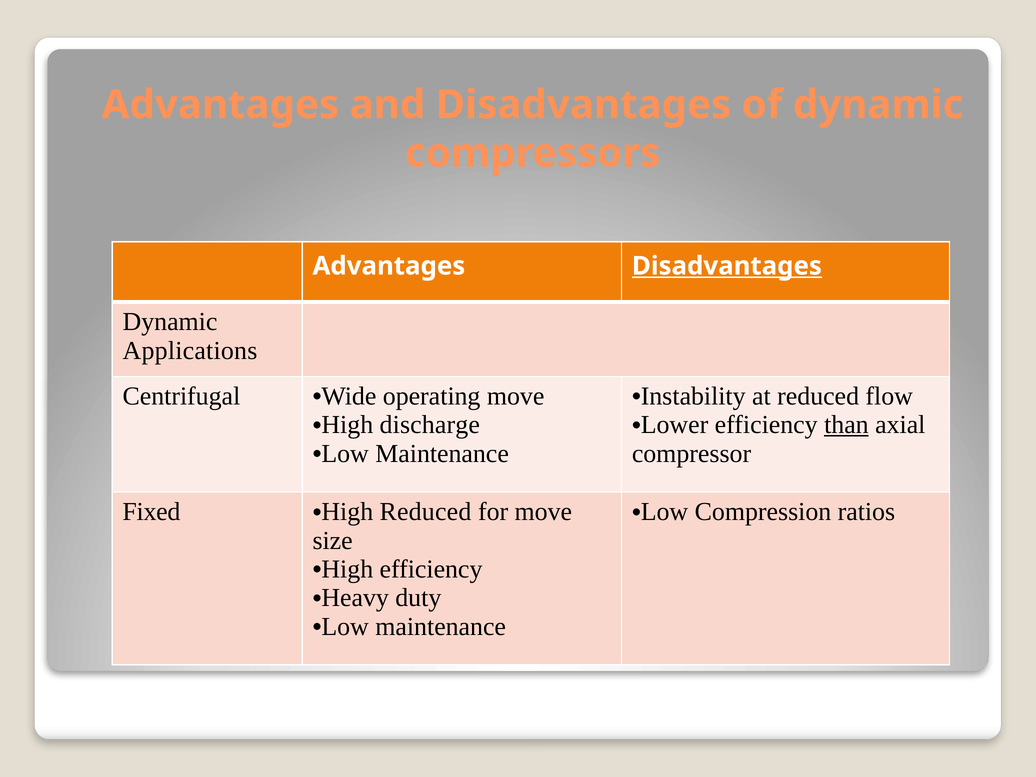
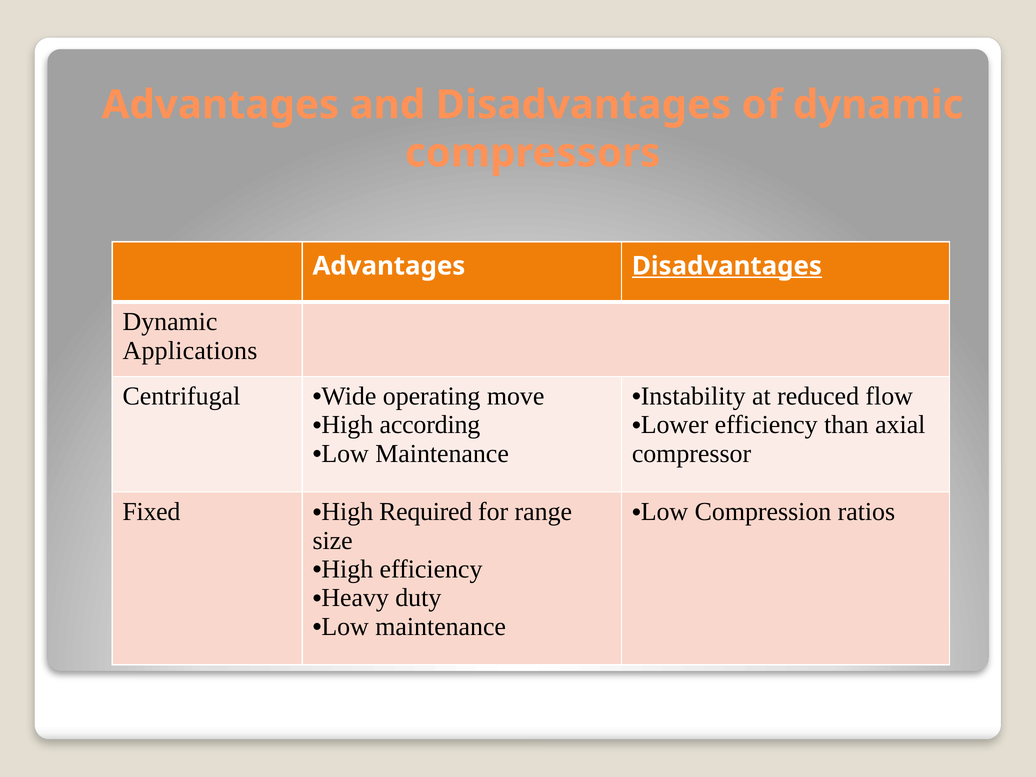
discharge: discharge -> according
than underline: present -> none
High Reduced: Reduced -> Required
for move: move -> range
